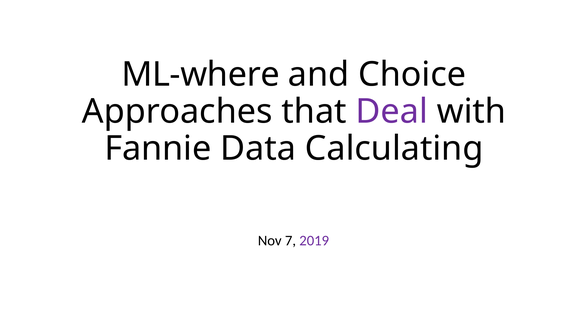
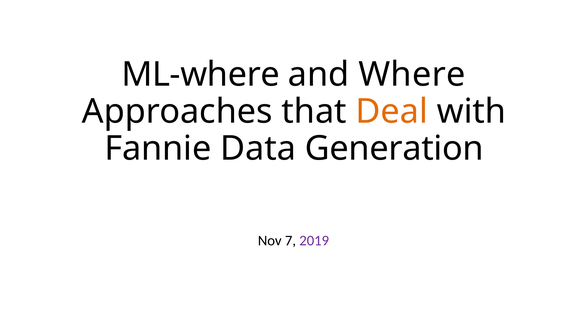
Choice: Choice -> Where
Deal colour: purple -> orange
Calculating: Calculating -> Generation
